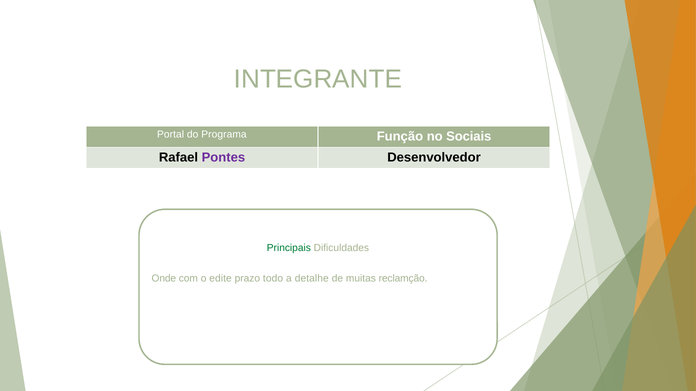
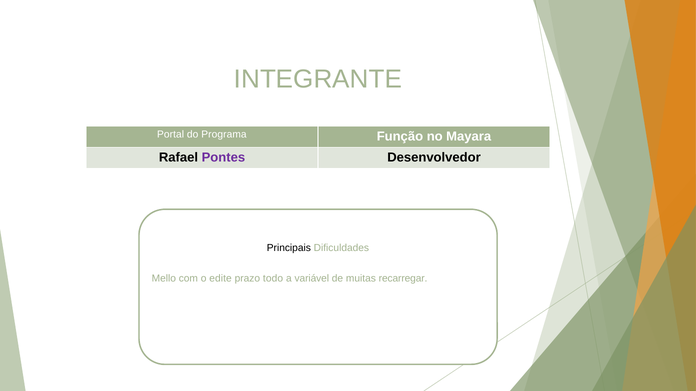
Sociais: Sociais -> Mayara
Principais colour: green -> black
Onde: Onde -> Mello
detalhe: detalhe -> variável
reclamção: reclamção -> recarregar
